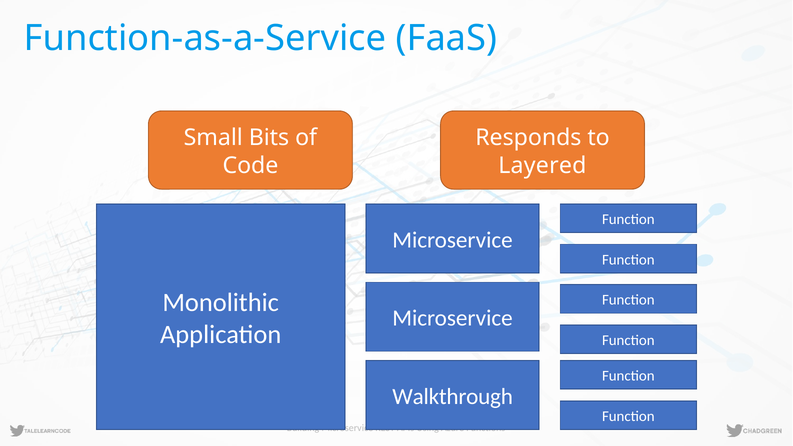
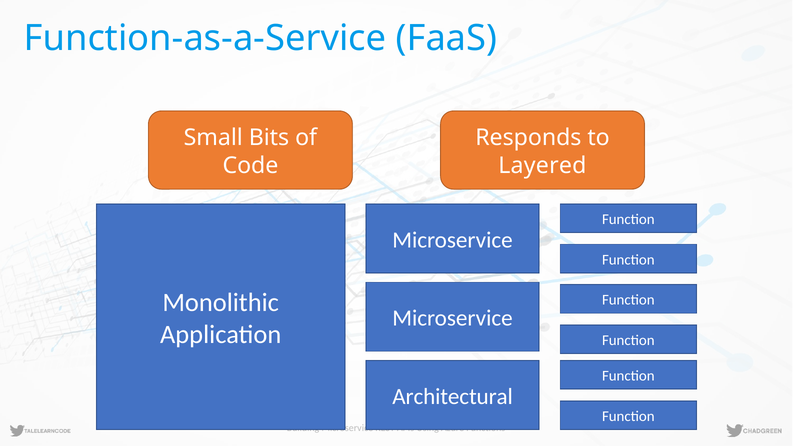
Walkthrough: Walkthrough -> Architectural
